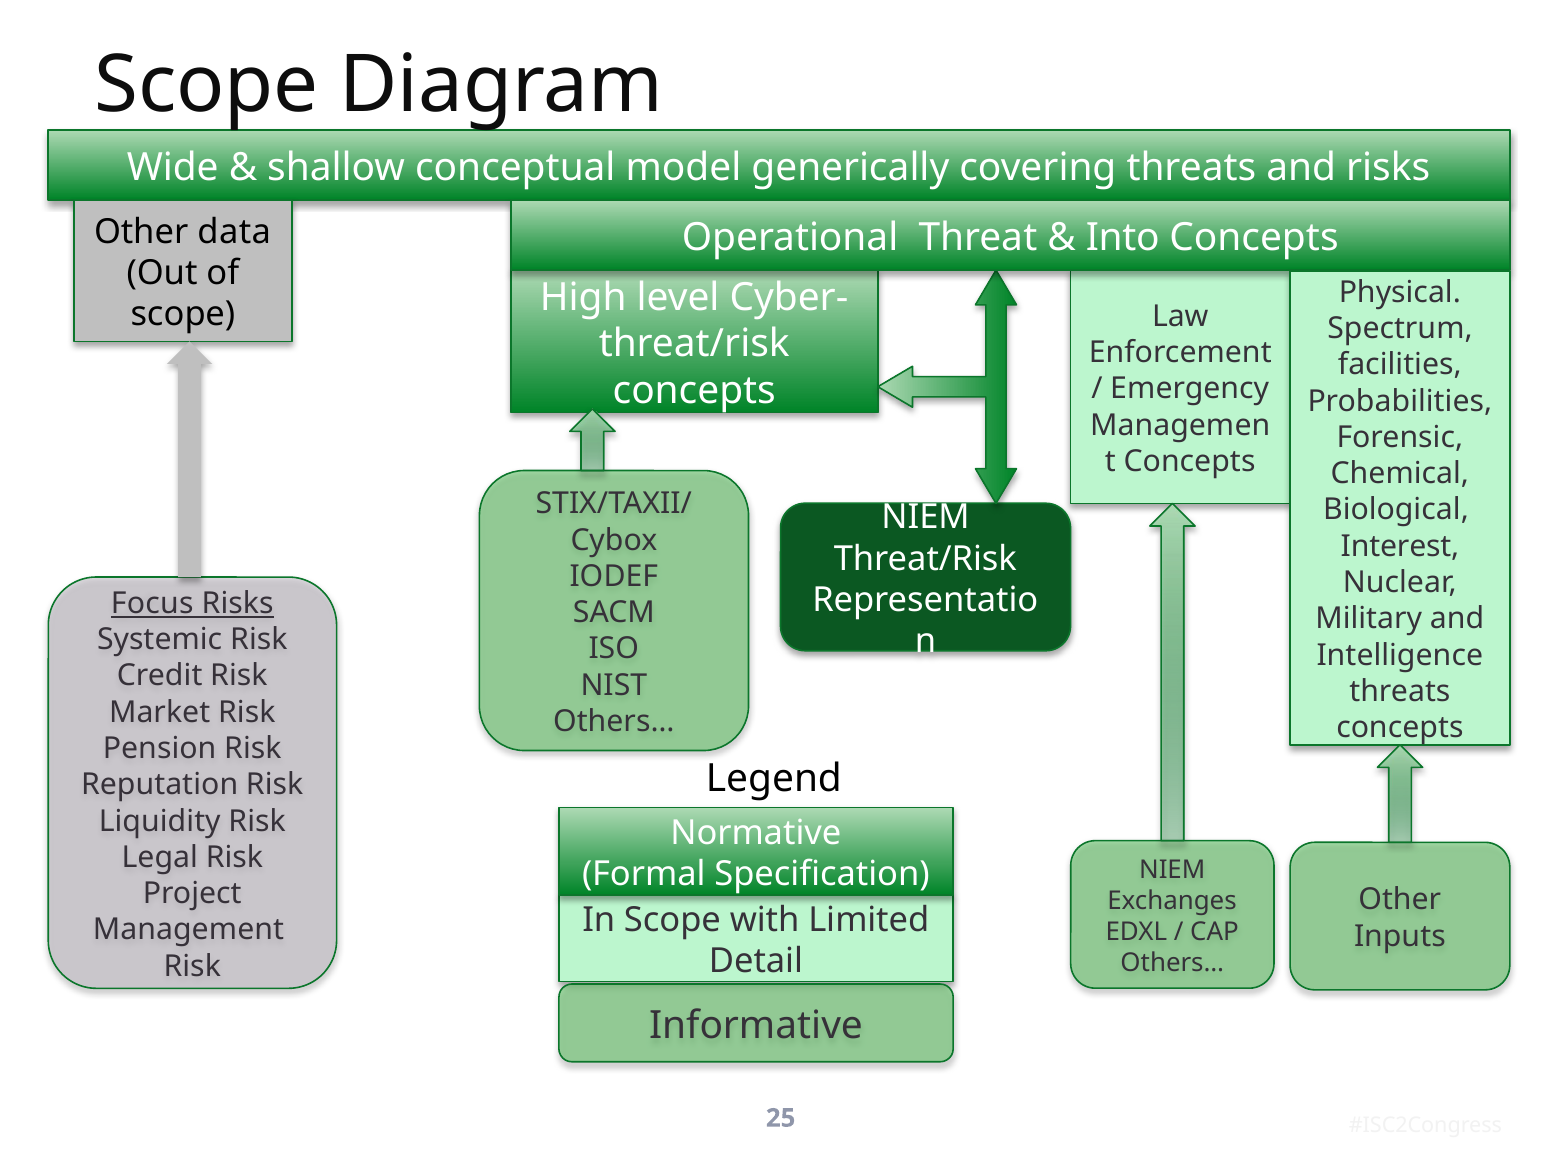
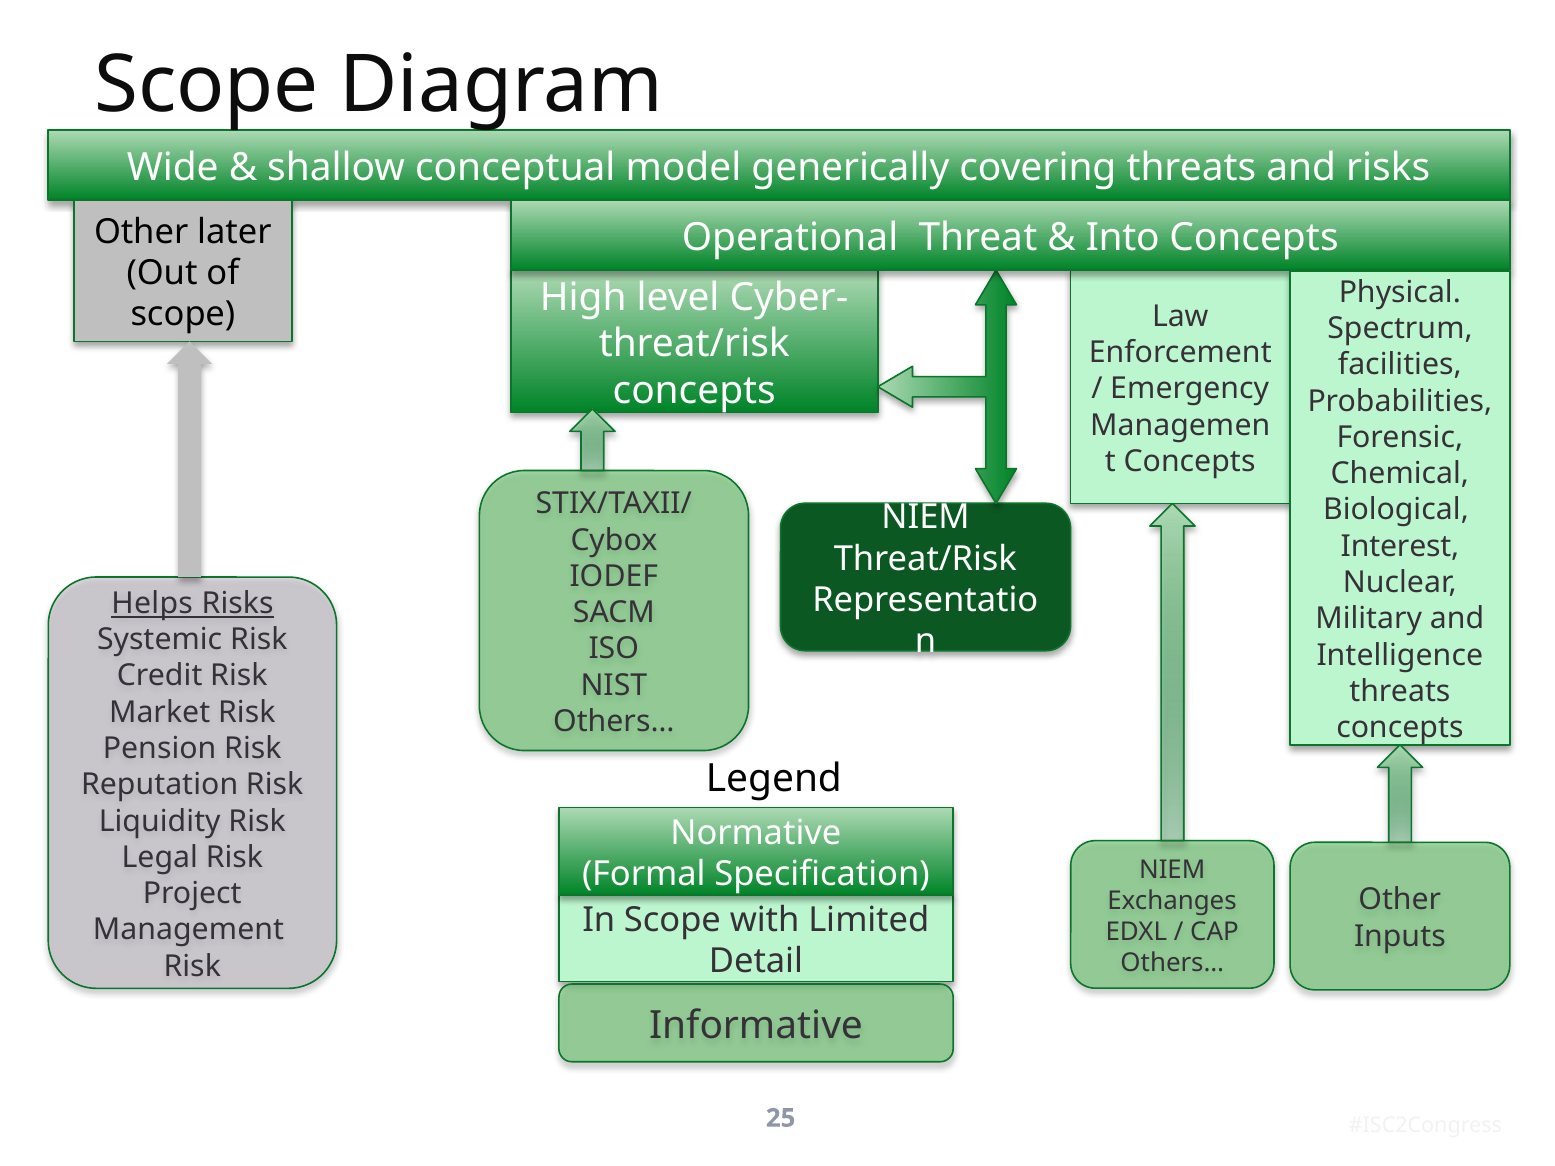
data: data -> later
Focus: Focus -> Helps
